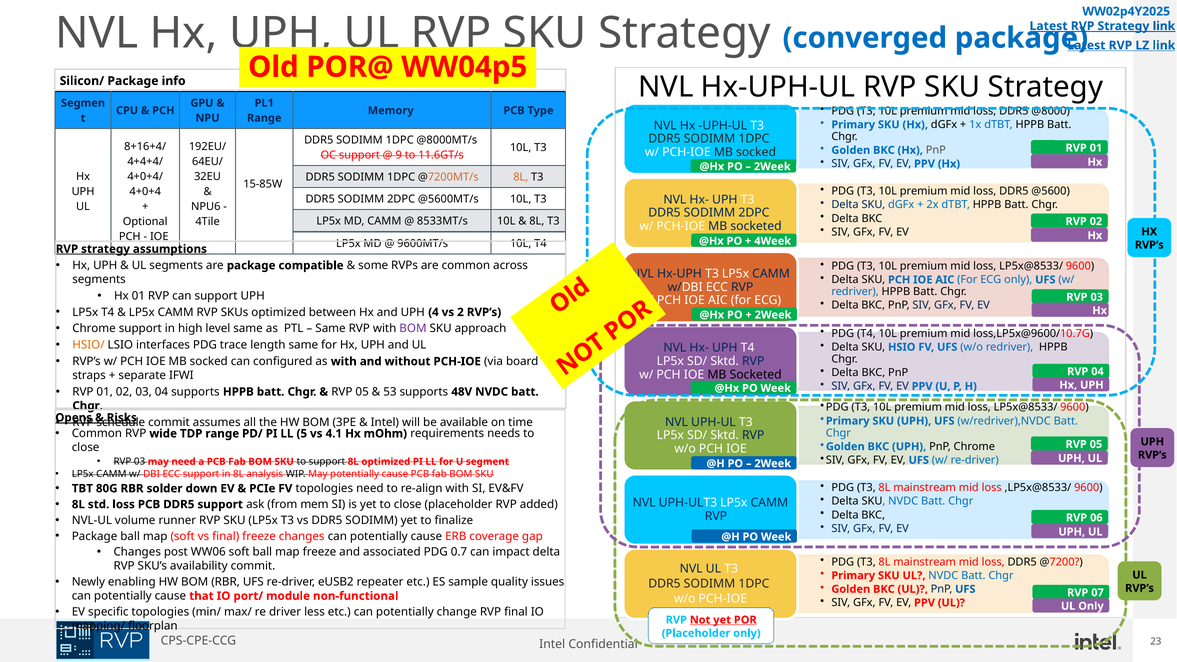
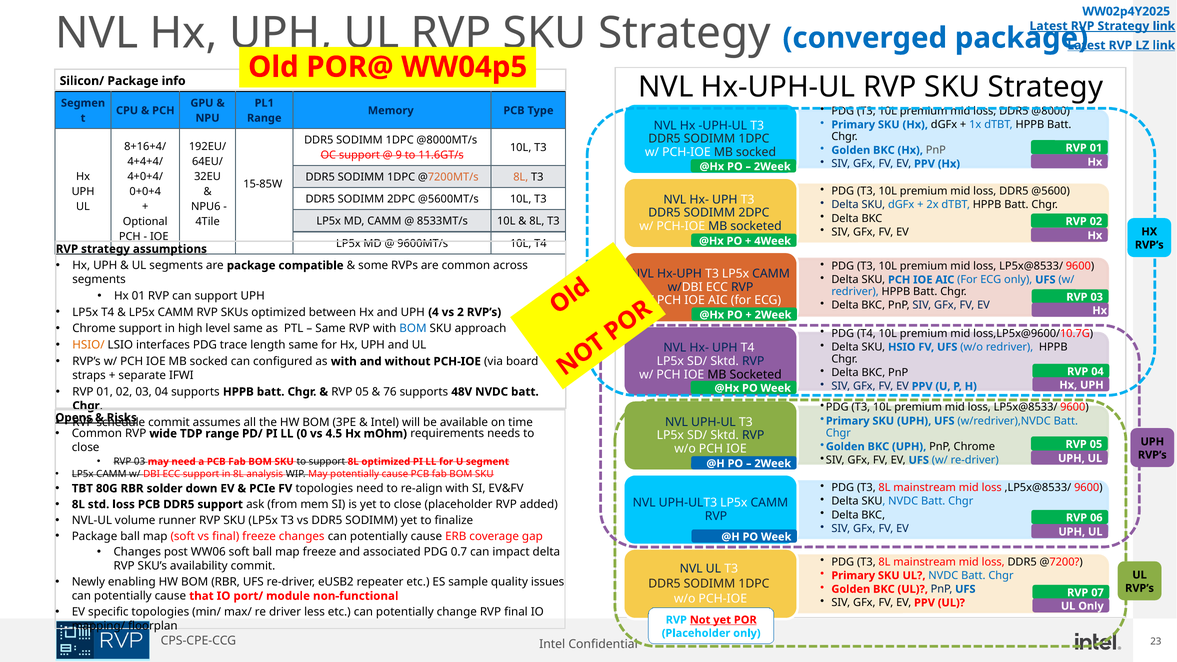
4+0+4: 4+0+4 -> 0+0+4
BOM at (413, 329) colour: purple -> blue
53: 53 -> 76
5: 5 -> 0
4.1: 4.1 -> 4.5
